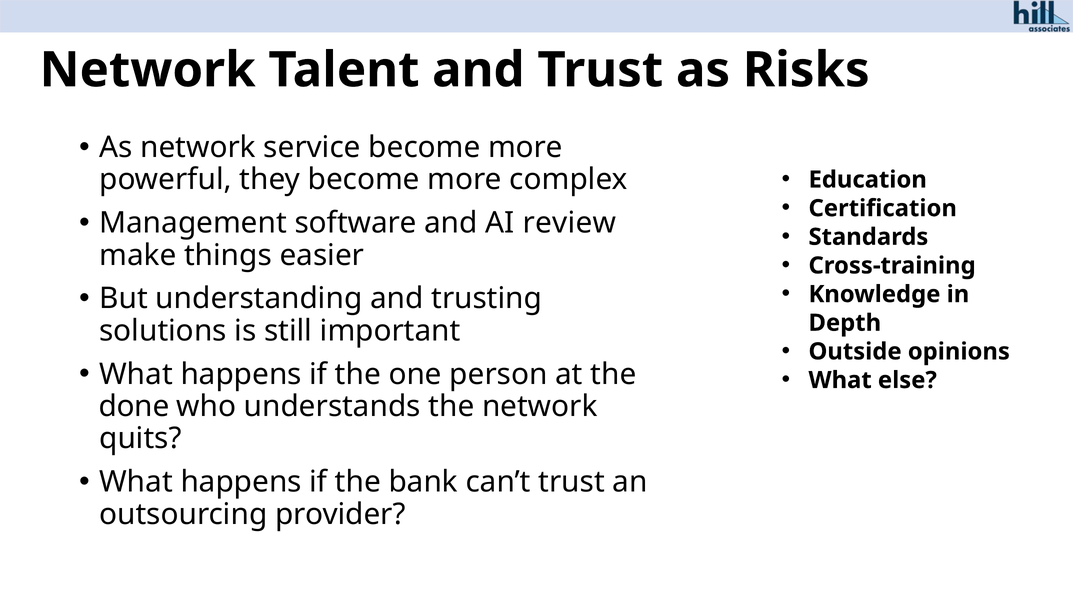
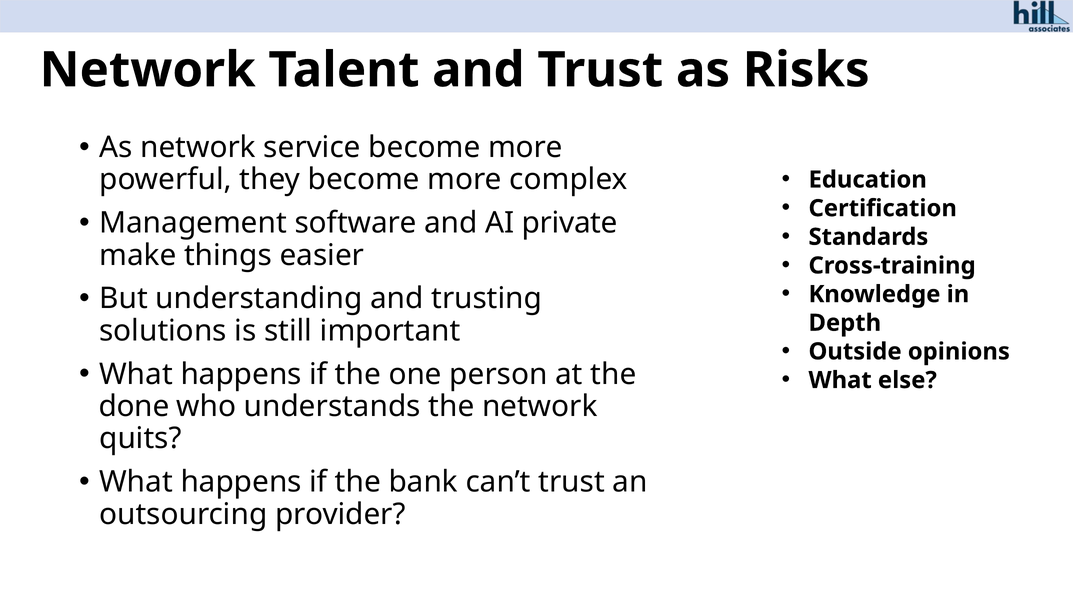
review: review -> private
